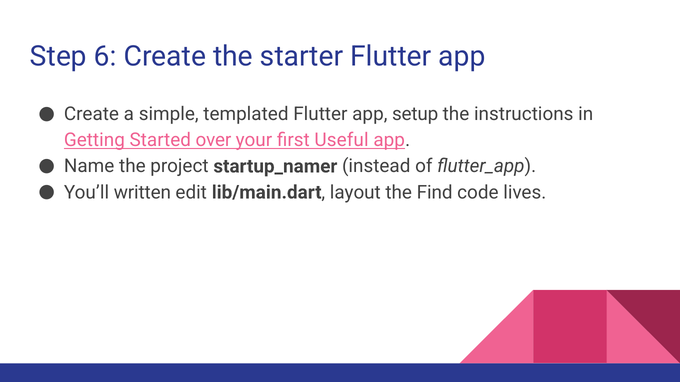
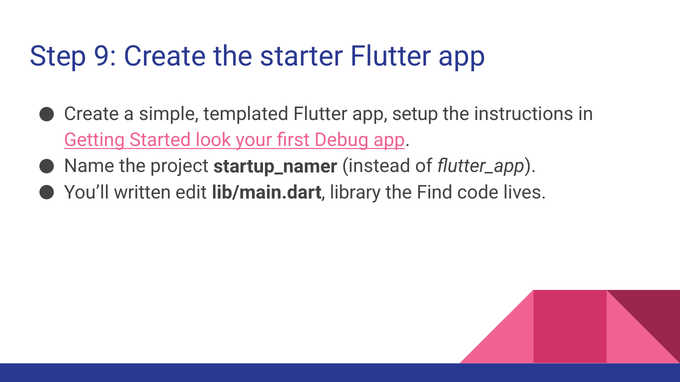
6: 6 -> 9
over: over -> look
Useful: Useful -> Debug
layout: layout -> library
